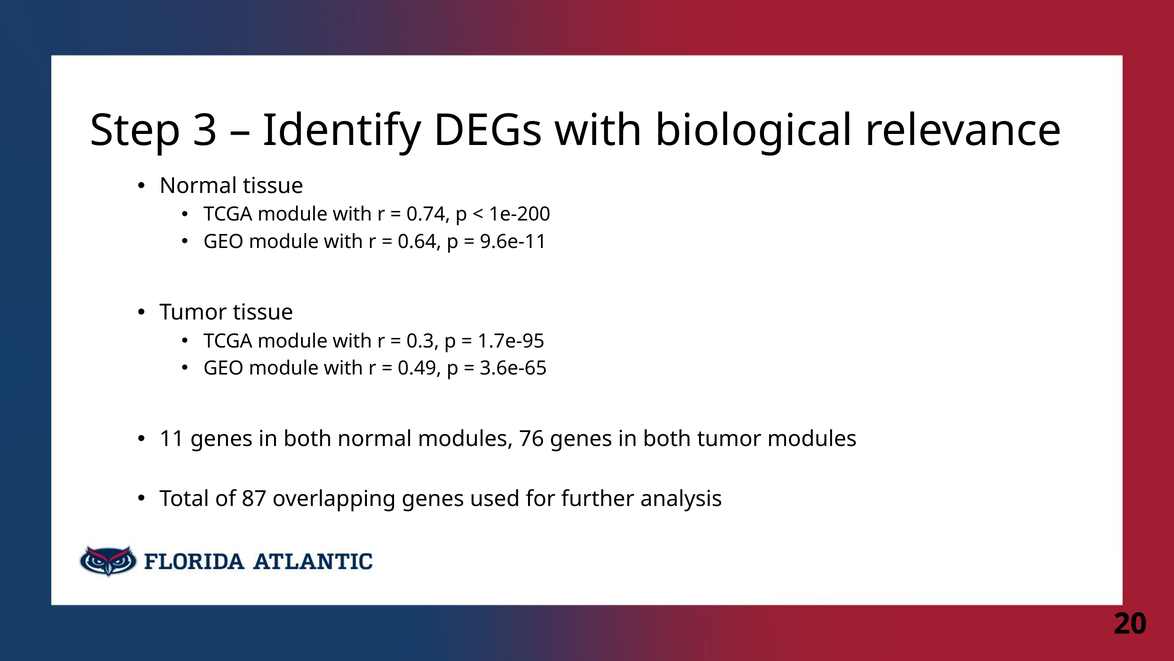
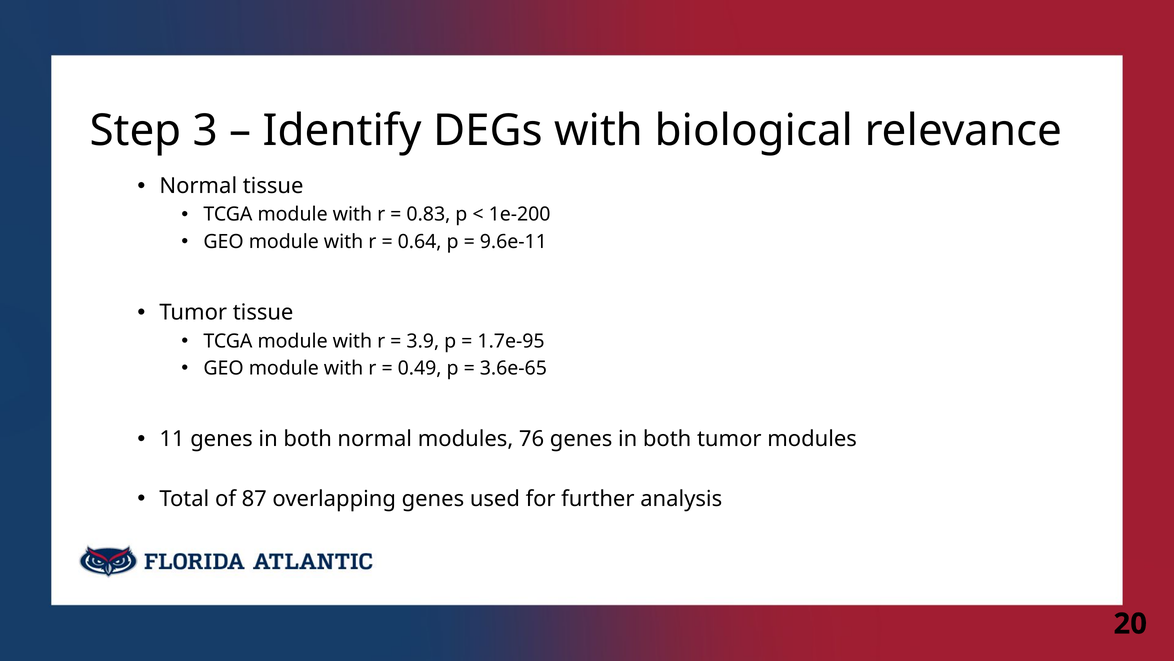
0.74: 0.74 -> 0.83
0.3: 0.3 -> 3.9
